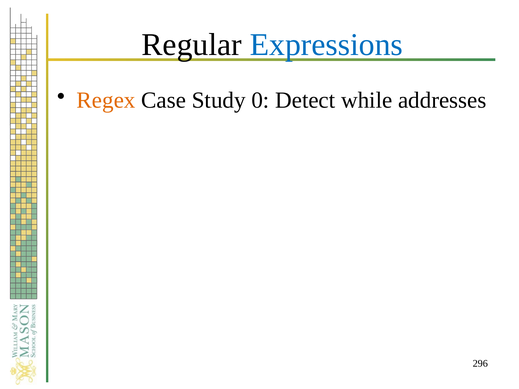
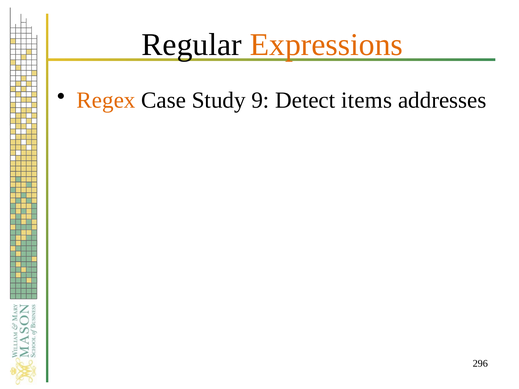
Expressions colour: blue -> orange
0: 0 -> 9
while: while -> items
